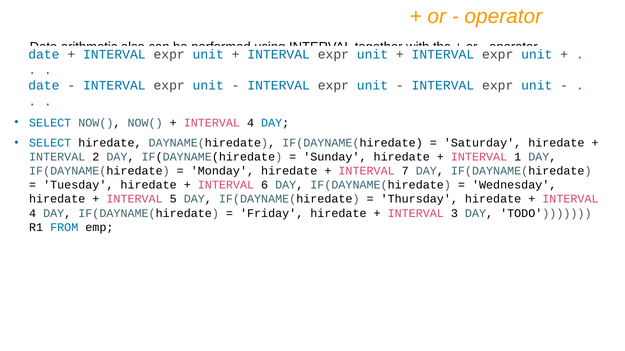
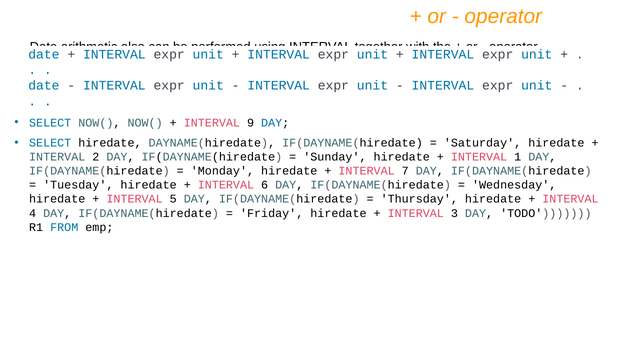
4 at (251, 123): 4 -> 9
